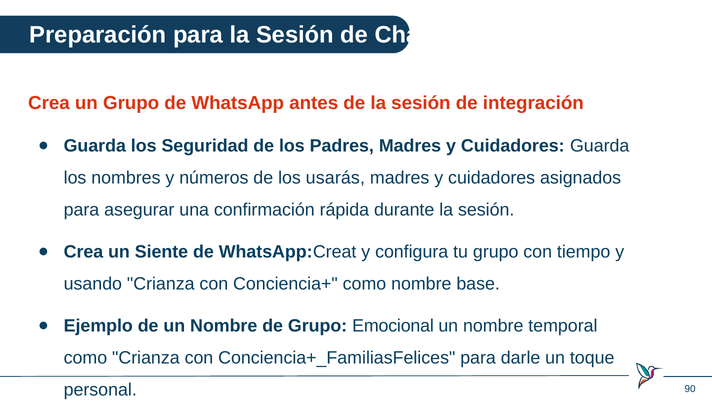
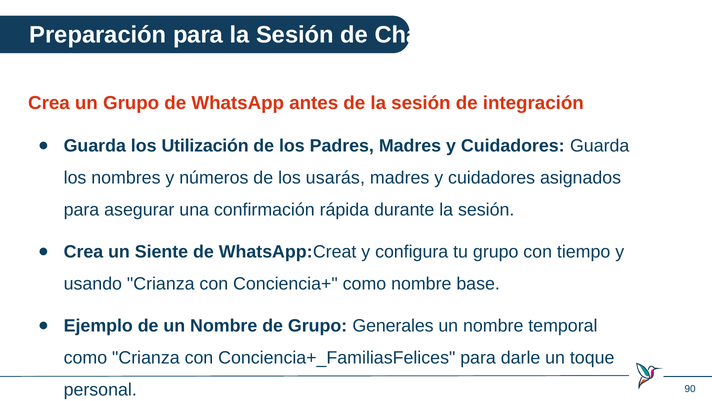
Seguridad: Seguridad -> Utilización
Emocional: Emocional -> Generales
